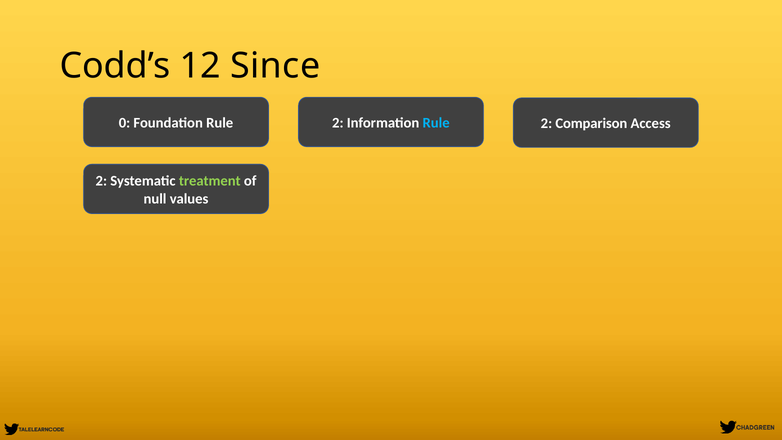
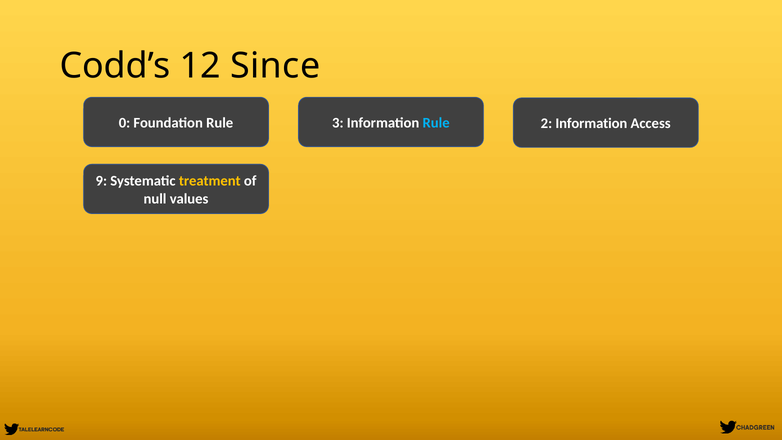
Foundation Rule 2: 2 -> 3
2 Comparison: Comparison -> Information
2 at (101, 181): 2 -> 9
treatment colour: light green -> yellow
